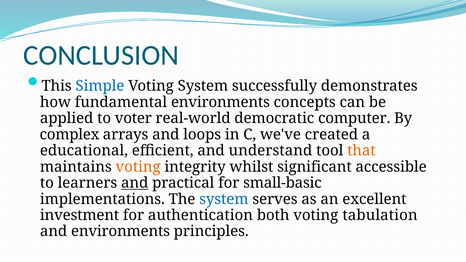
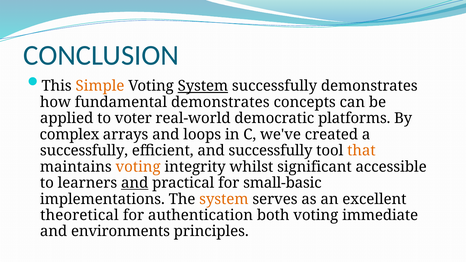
Simple colour: blue -> orange
System at (203, 86) underline: none -> present
fundamental environments: environments -> demonstrates
computer: computer -> platforms
educational at (84, 151): educational -> successfully
and understand: understand -> successfully
system at (224, 199) colour: blue -> orange
investment: investment -> theoretical
tabulation: tabulation -> immediate
